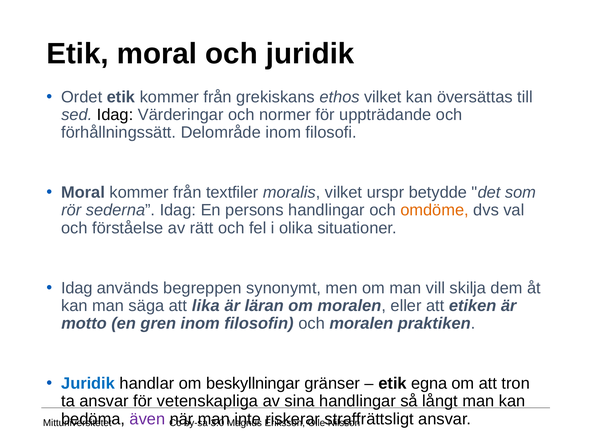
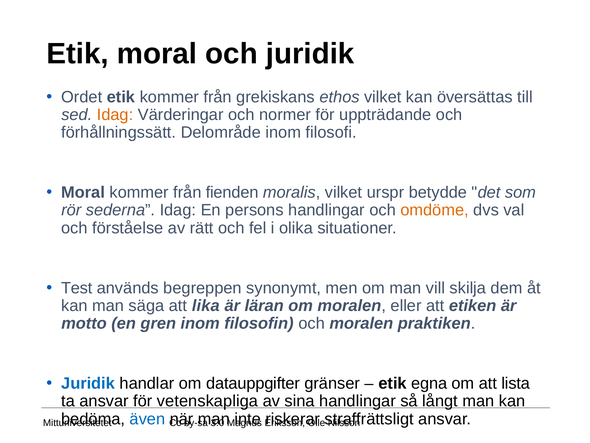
Idag at (115, 115) colour: black -> orange
textfiler: textfiler -> fienden
Idag at (77, 288): Idag -> Test
beskyllningar: beskyllningar -> datauppgifter
tron: tron -> lista
även colour: purple -> blue
